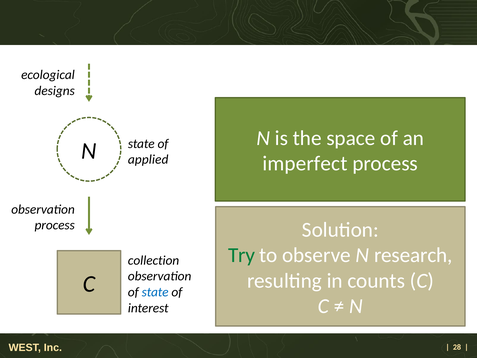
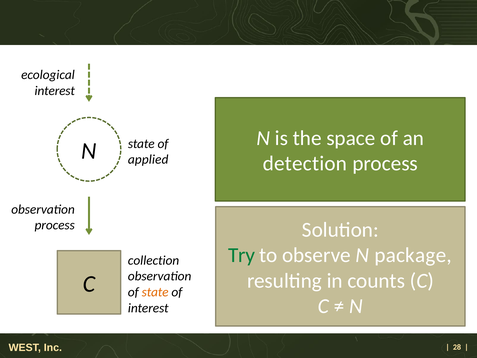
designs at (55, 91): designs -> interest
imperfect: imperfect -> detection
research: research -> package
state at (155, 292) colour: blue -> orange
